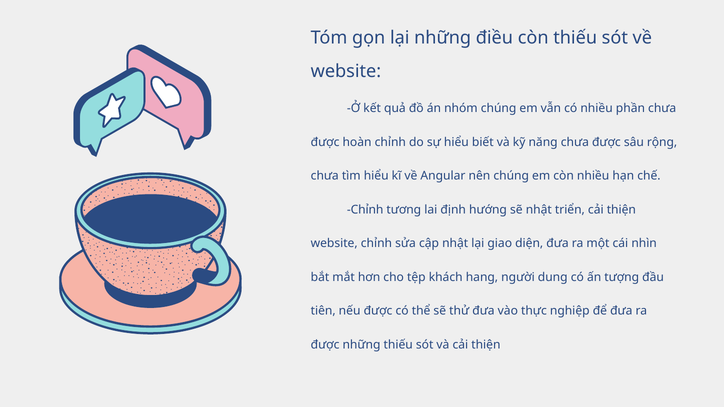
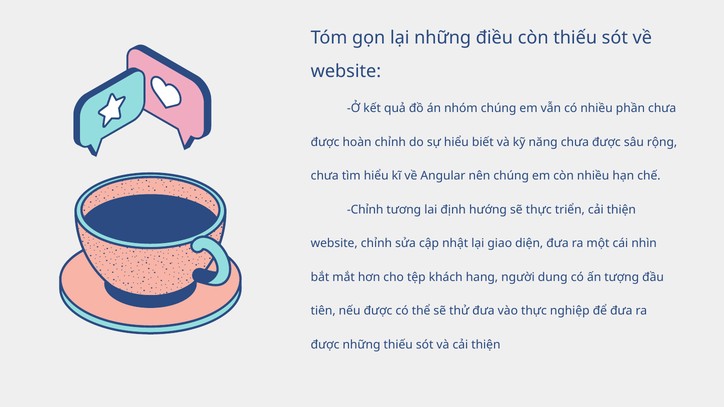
sẽ nhật: nhật -> thực
